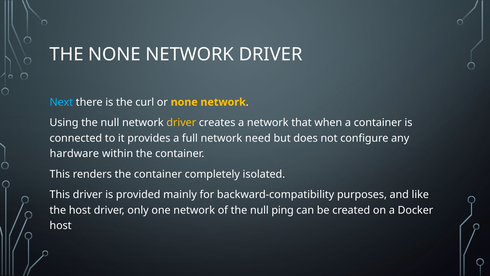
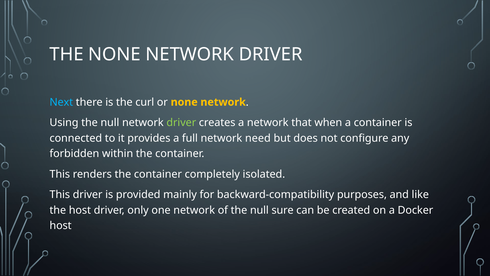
driver at (181, 123) colour: yellow -> light green
hardware: hardware -> forbidden
ping: ping -> sure
